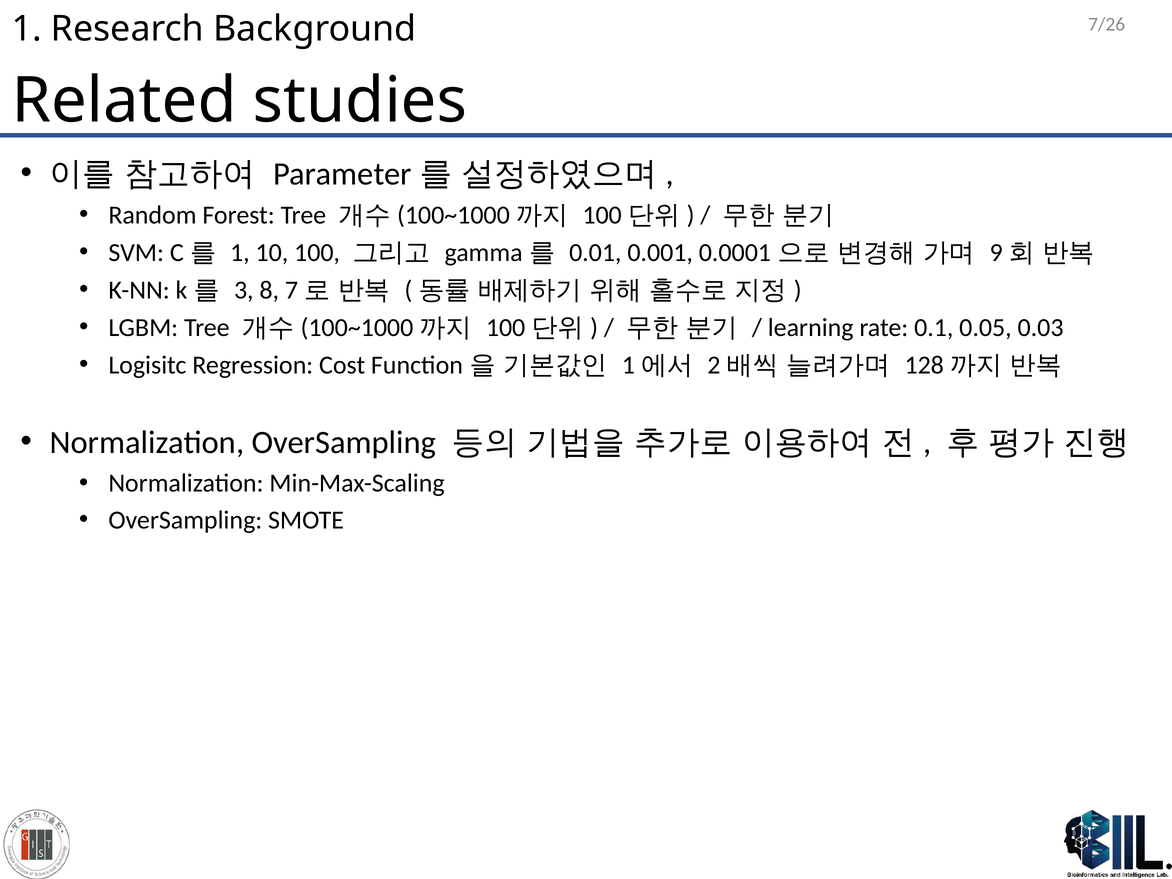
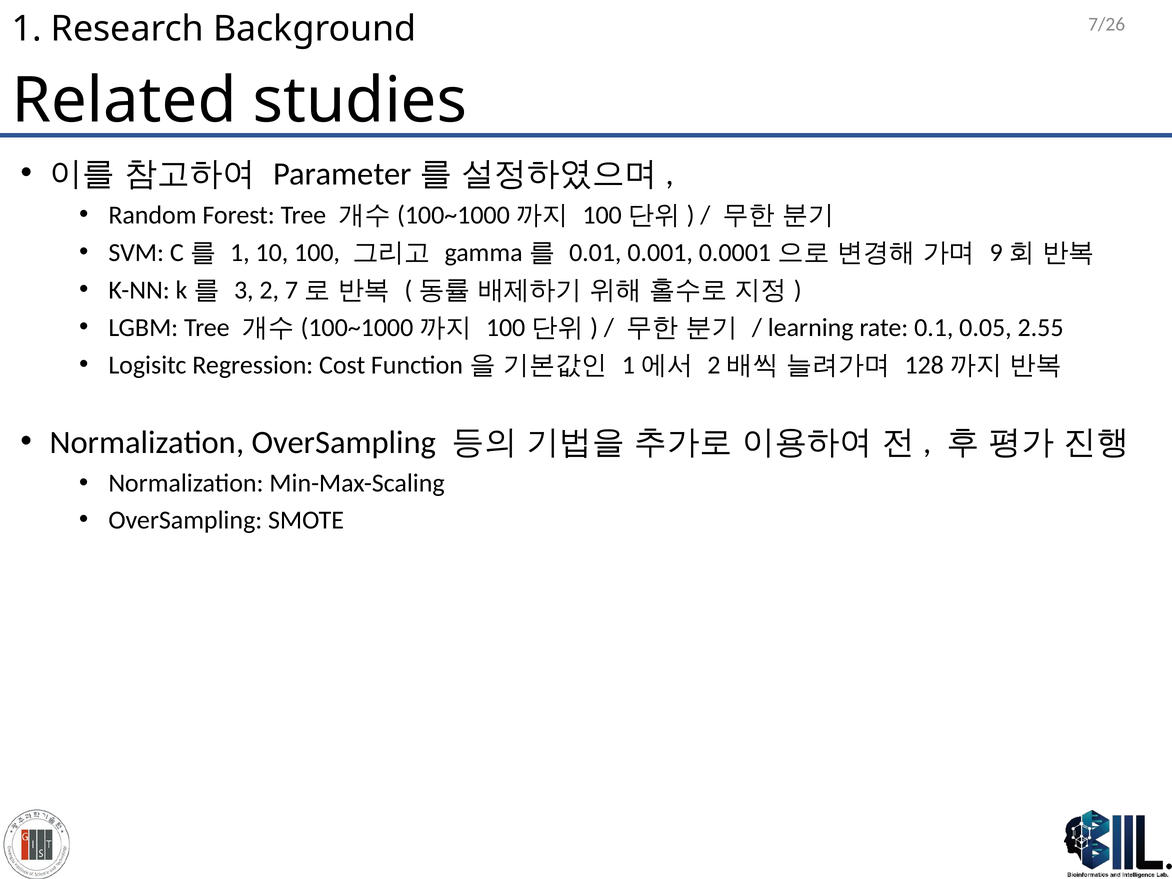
8: 8 -> 2
0.03: 0.03 -> 2.55
